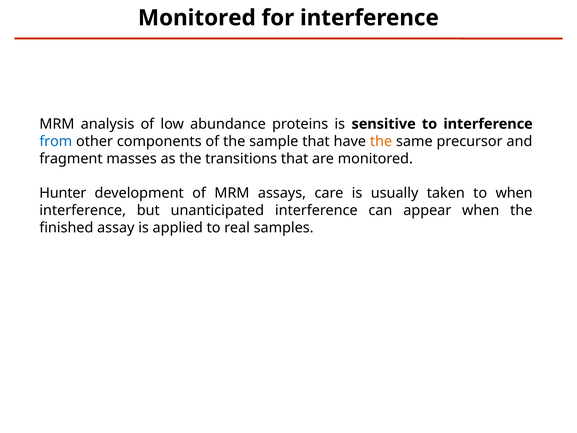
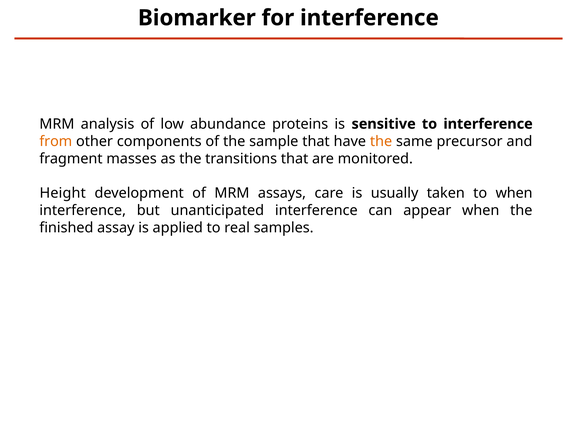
Monitored at (197, 18): Monitored -> Biomarker
from colour: blue -> orange
Hunter: Hunter -> Height
